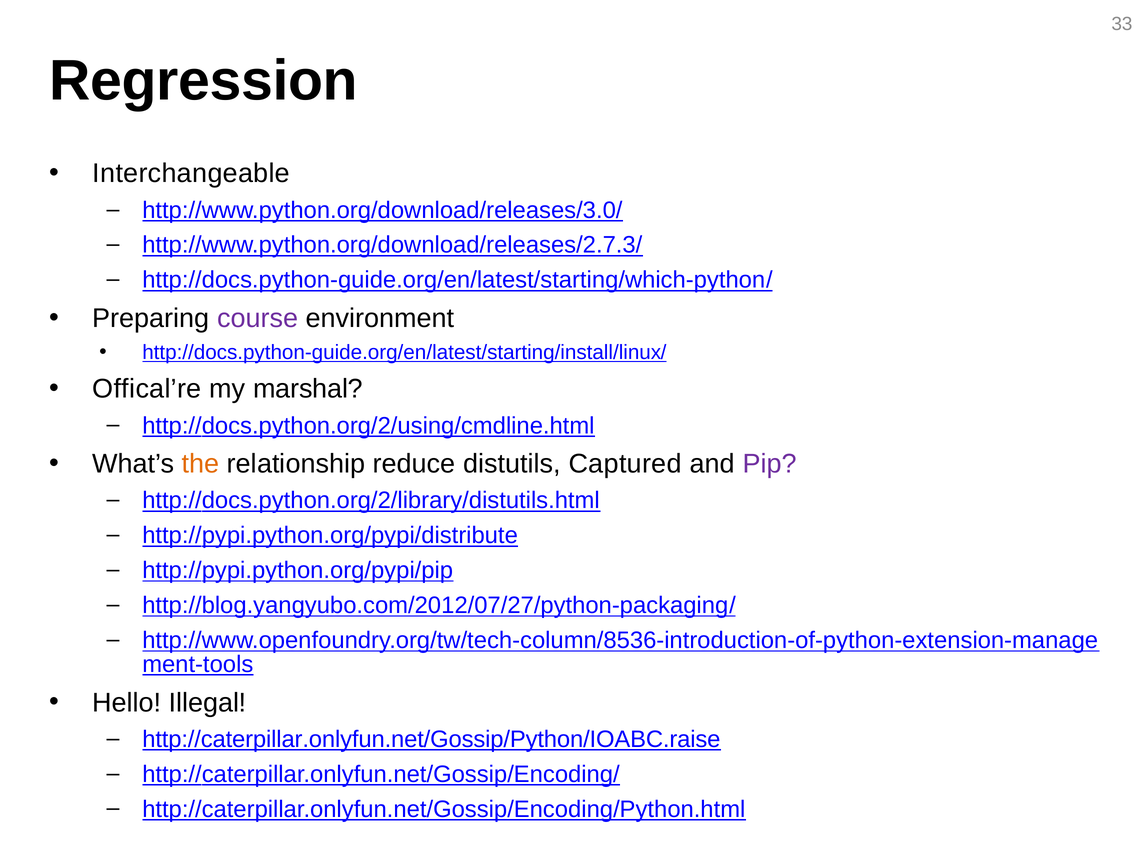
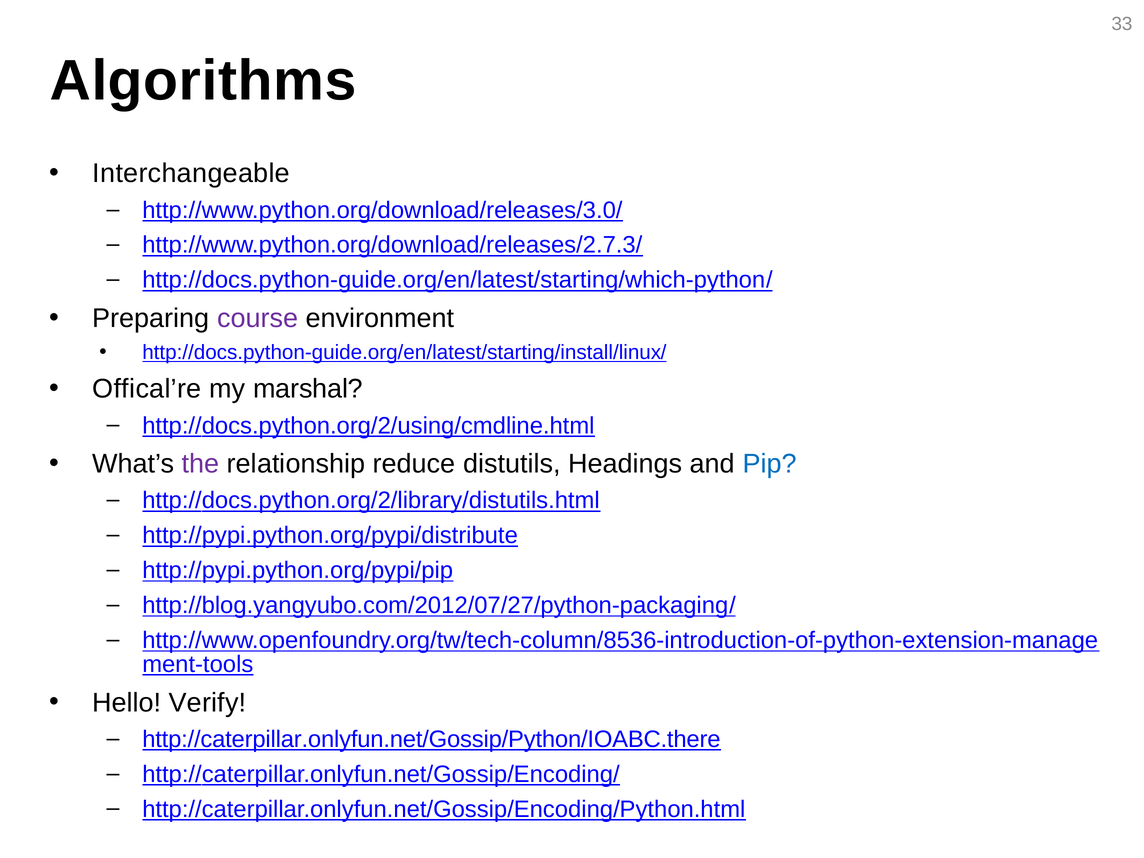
Regression: Regression -> Algorithms
the colour: orange -> purple
Captured: Captured -> Headings
Pip colour: purple -> blue
Illegal: Illegal -> Verify
http://caterpillar.onlyfun.net/Gossip/Python/IOABC.raise: http://caterpillar.onlyfun.net/Gossip/Python/IOABC.raise -> http://caterpillar.onlyfun.net/Gossip/Python/IOABC.there
